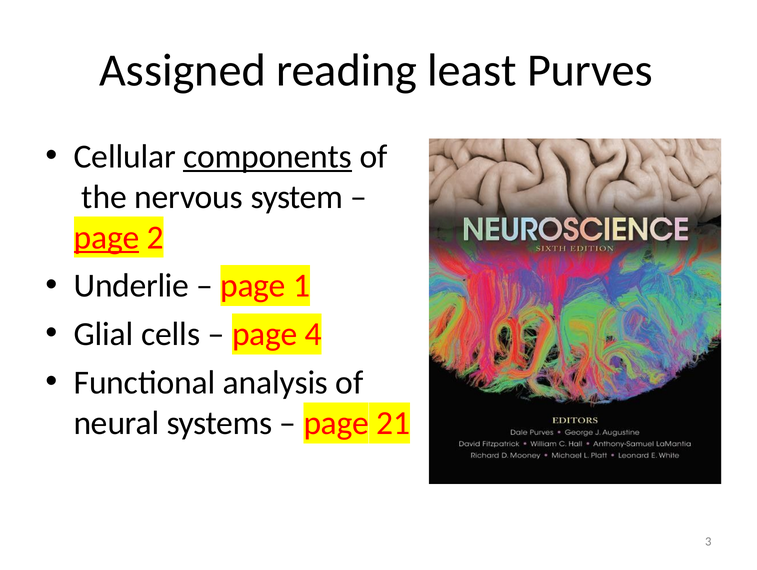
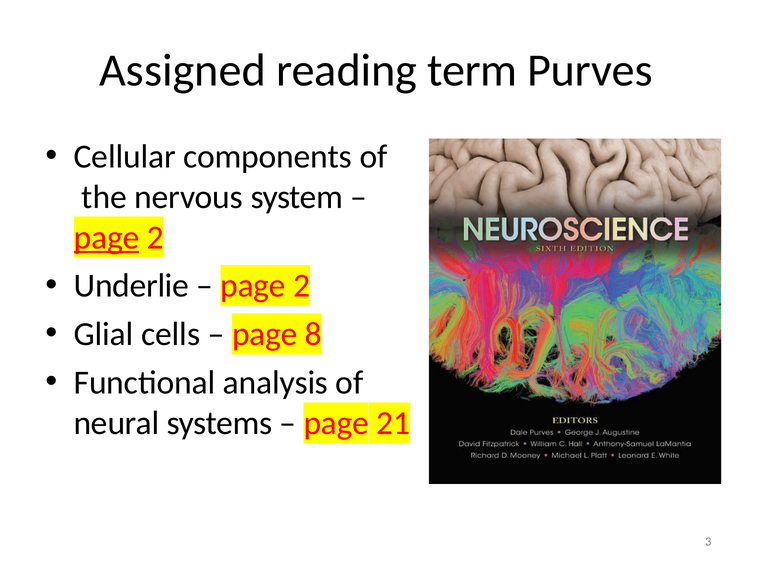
least: least -> term
components underline: present -> none
1 at (302, 286): 1 -> 2
4: 4 -> 8
